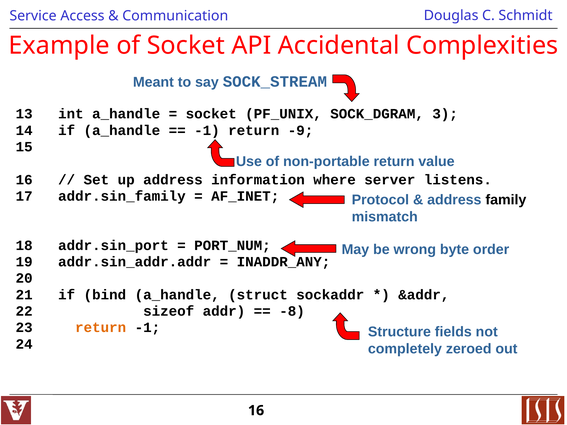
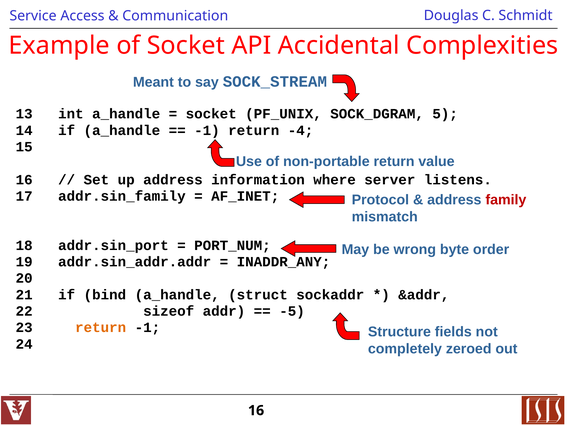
3: 3 -> 5
-9: -9 -> -4
family colour: black -> red
-8: -8 -> -5
